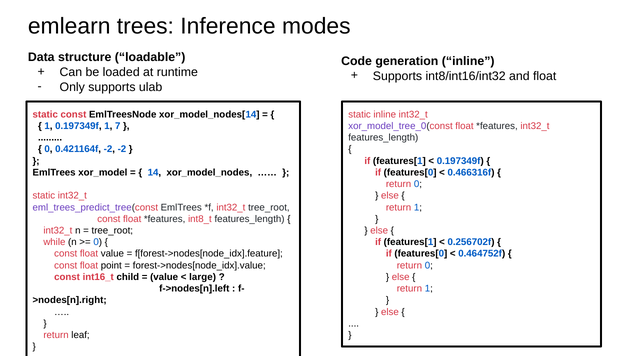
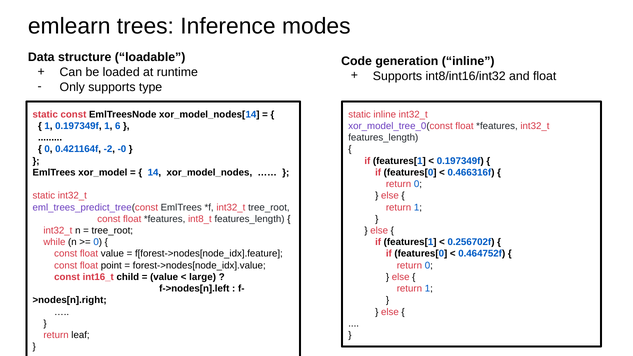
ulab: ulab -> type
7: 7 -> 6
-2 -2: -2 -> -0
